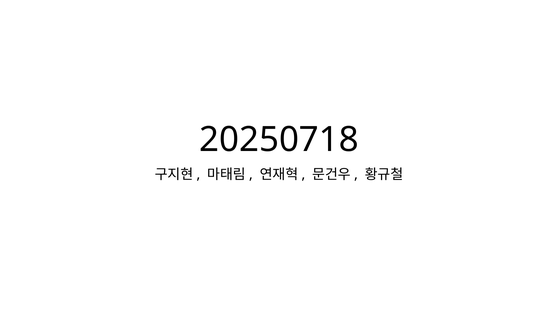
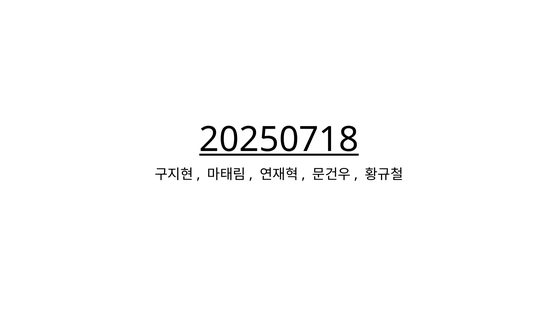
20250718 underline: none -> present
